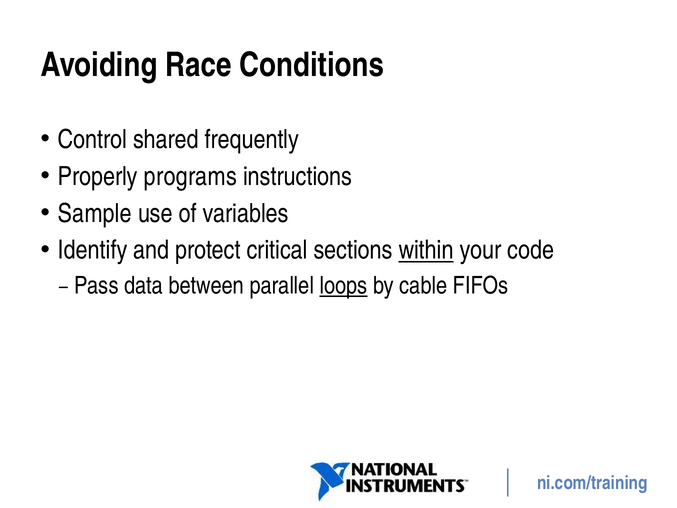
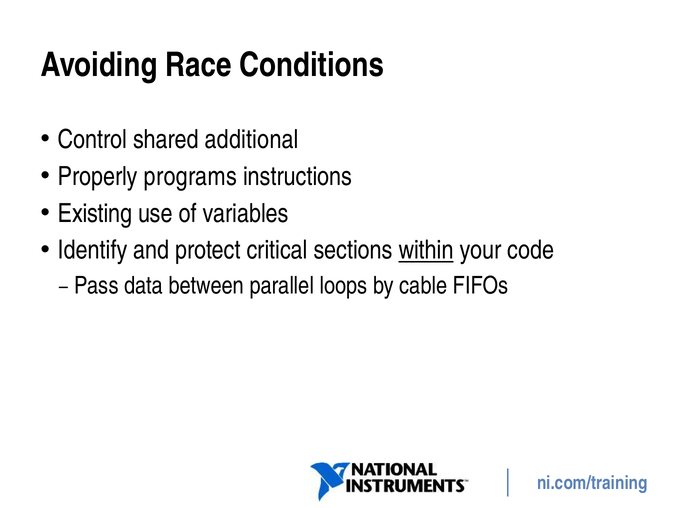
frequently: frequently -> additional
Sample: Sample -> Existing
loops underline: present -> none
